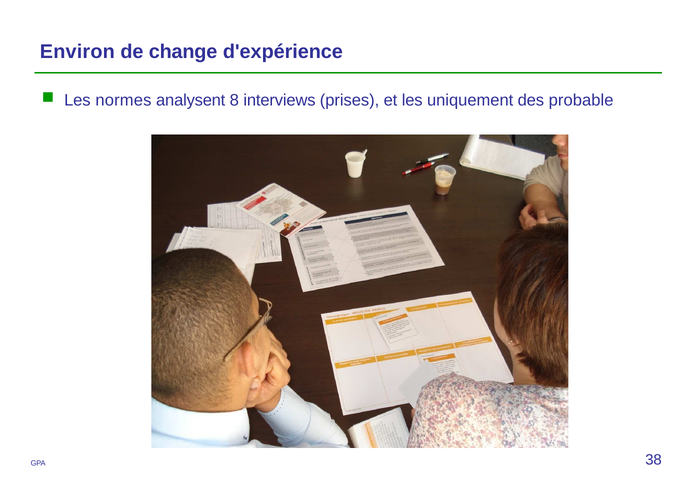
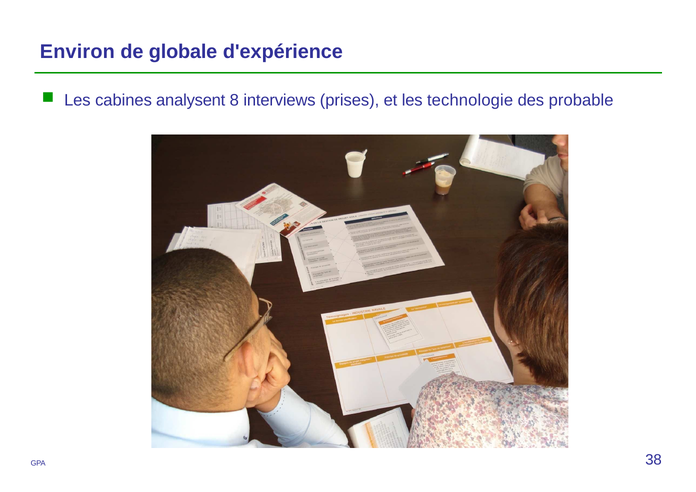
change: change -> globale
normes: normes -> cabines
uniquement: uniquement -> technologie
